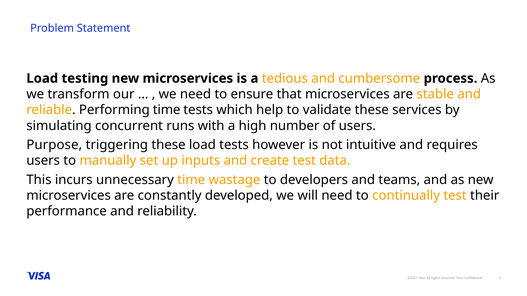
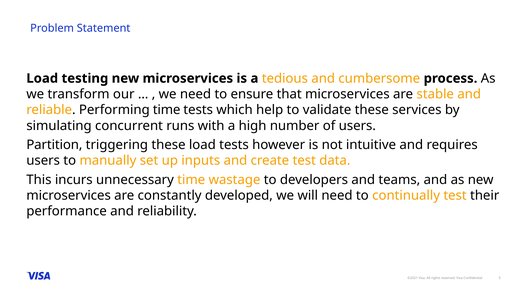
Purpose: Purpose -> Partition
